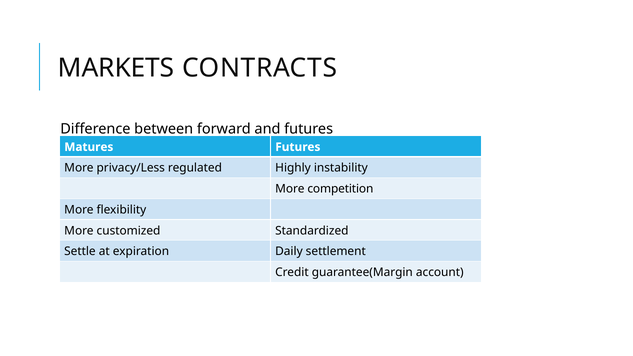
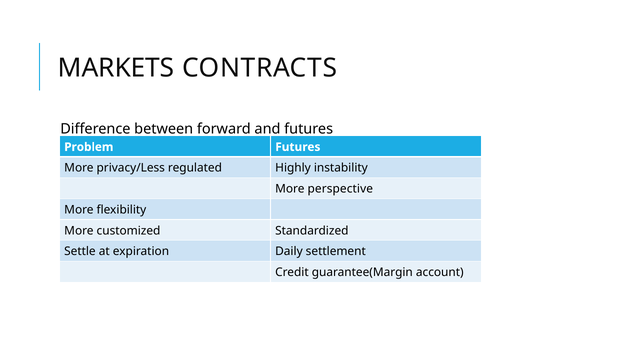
Matures: Matures -> Problem
competition: competition -> perspective
